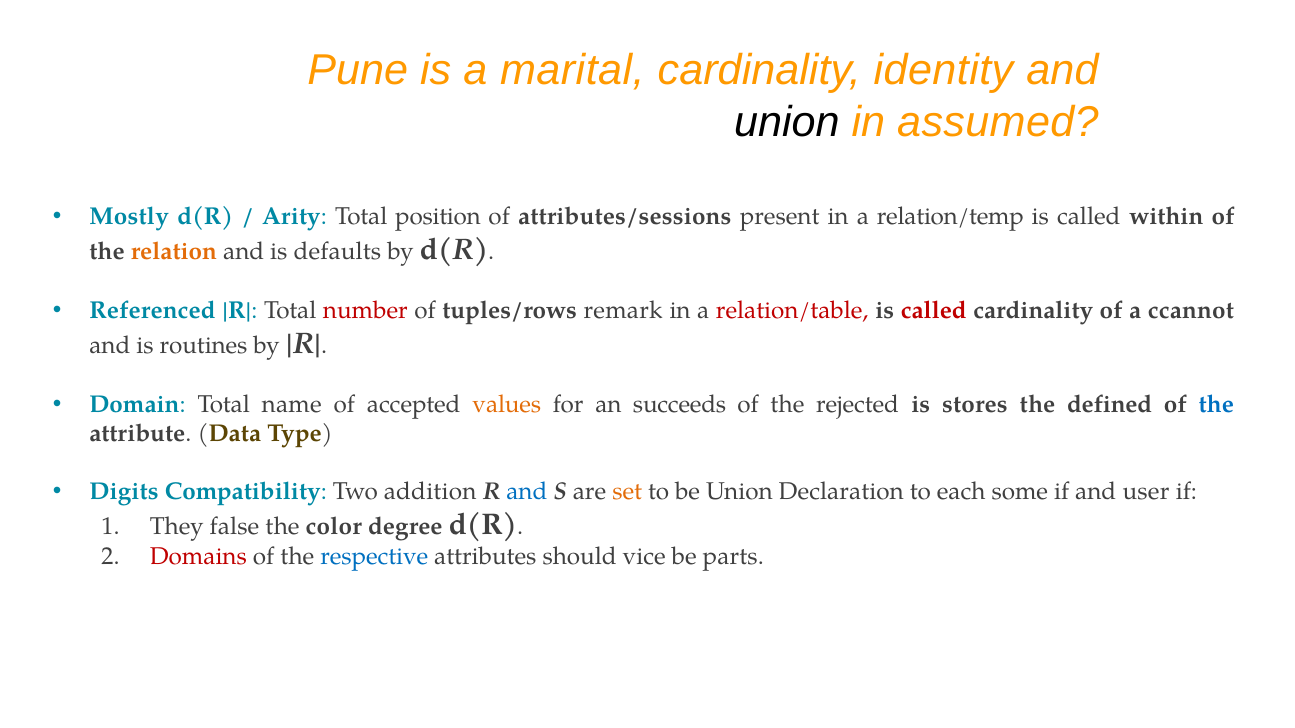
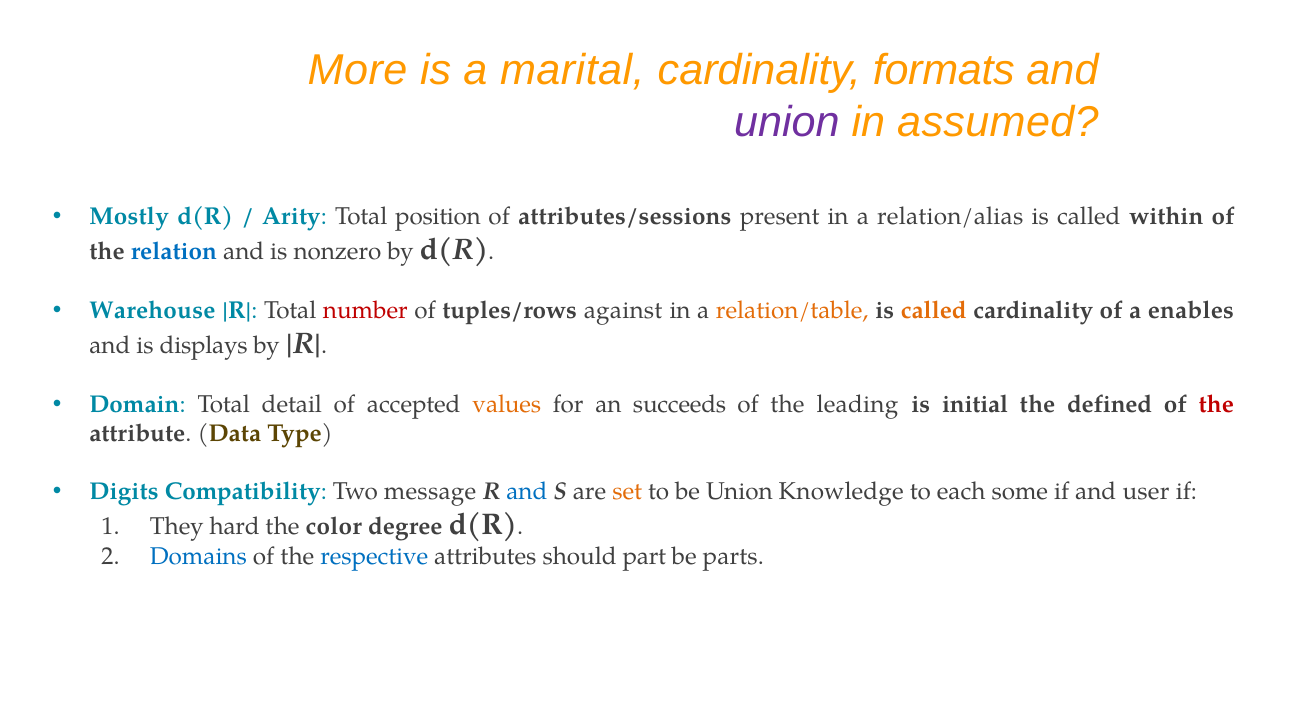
Pune: Pune -> More
identity: identity -> formats
union at (787, 122) colour: black -> purple
relation/temp: relation/temp -> relation/alias
relation colour: orange -> blue
defaults: defaults -> nonzero
Referenced: Referenced -> Warehouse
remark: remark -> against
relation/table colour: red -> orange
called at (934, 311) colour: red -> orange
ccannot: ccannot -> enables
routines: routines -> displays
name: name -> detail
rejected: rejected -> leading
stores: stores -> initial
the at (1216, 405) colour: blue -> red
addition: addition -> message
Declaration: Declaration -> Knowledge
false: false -> hard
Domains colour: red -> blue
vice: vice -> part
